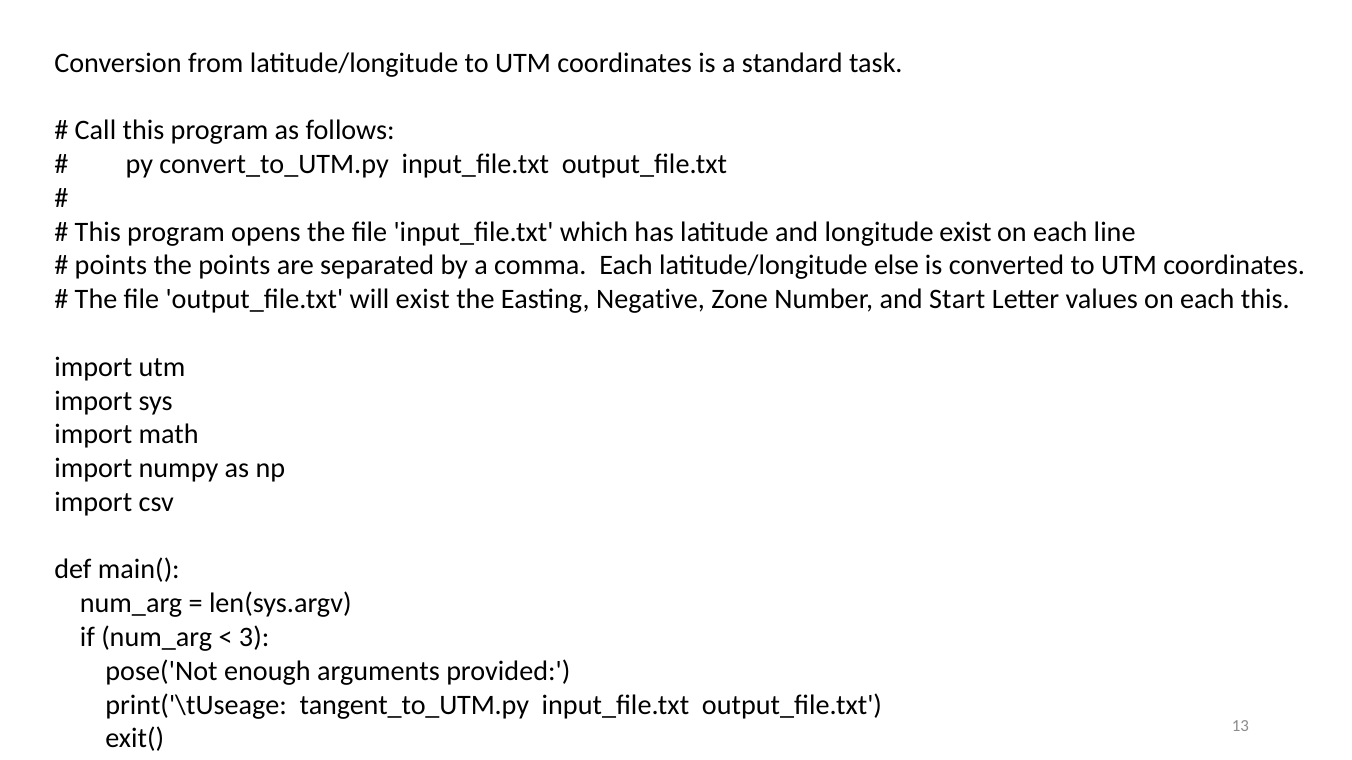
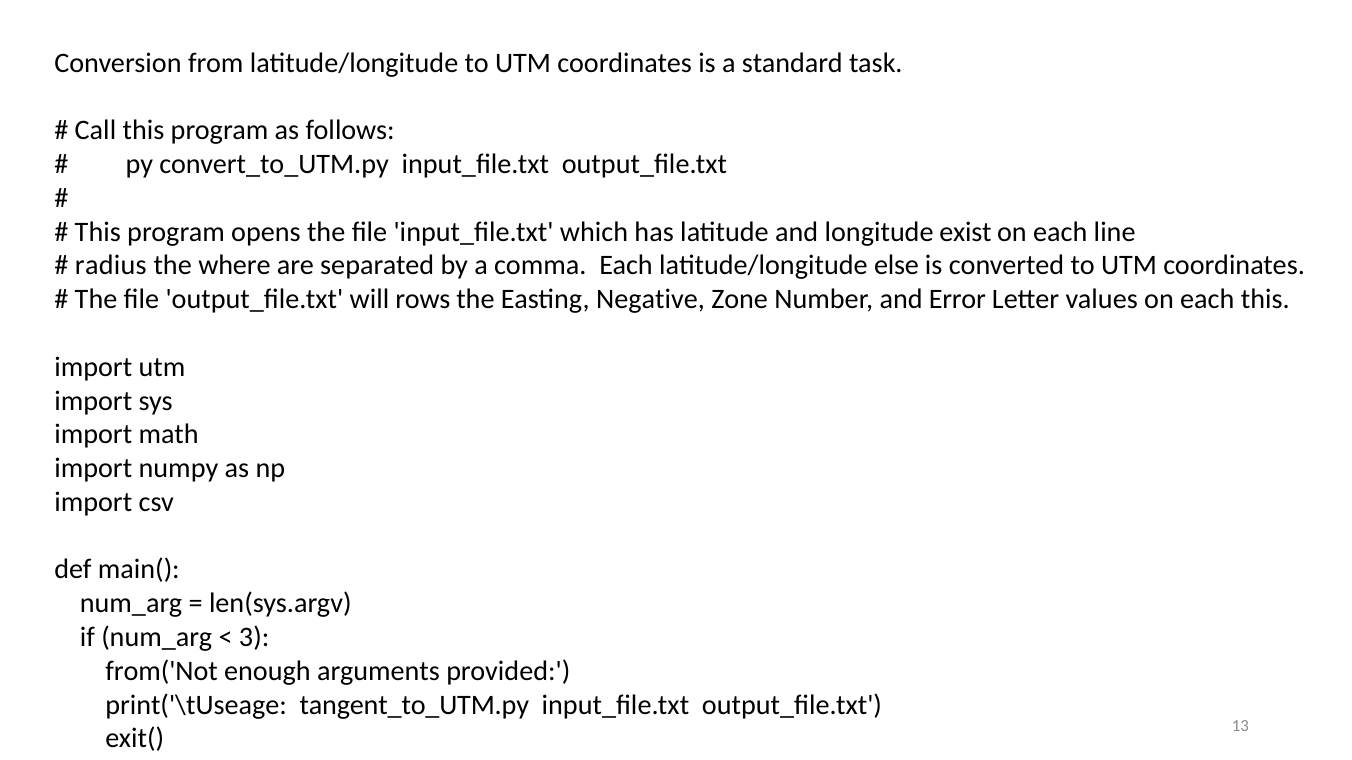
points at (111, 266): points -> radius
the points: points -> where
will exist: exist -> rows
and Start: Start -> Error
pose('Not: pose('Not -> from('Not
